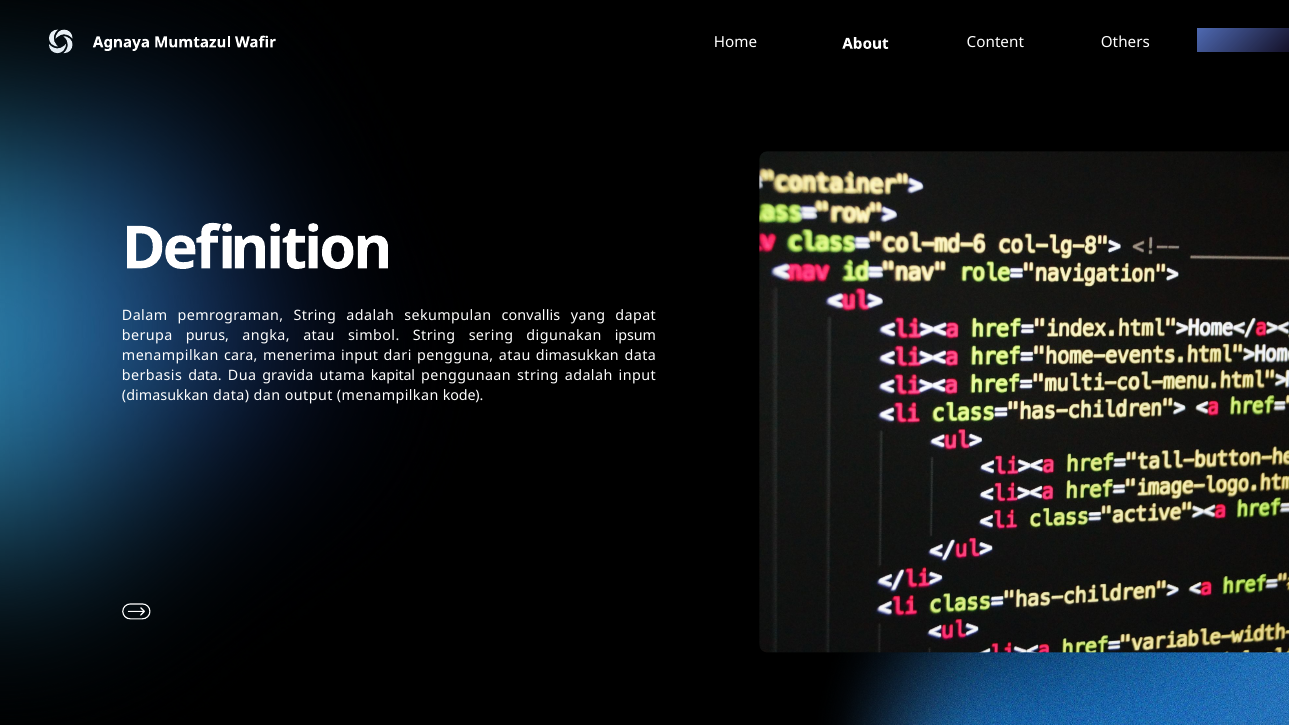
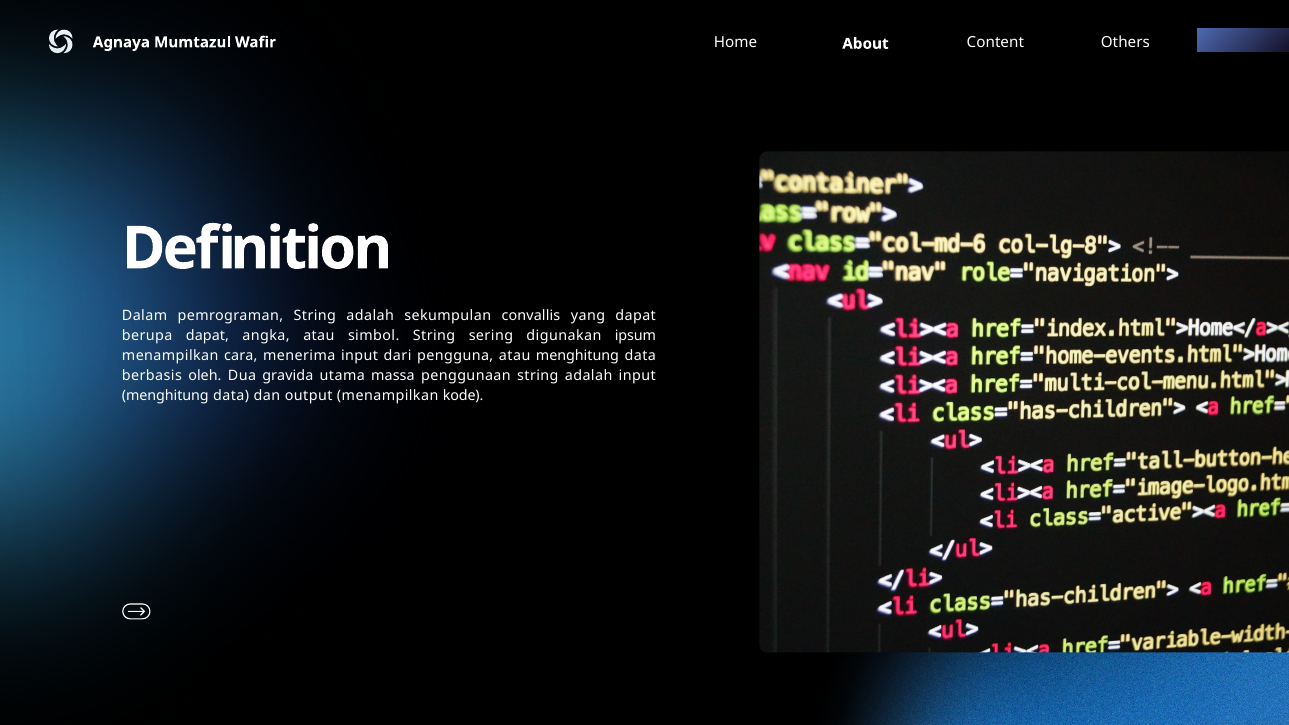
berupa purus: purus -> dapat
atau dimasukkan: dimasukkan -> menghitung
berbasis data: data -> oleh
kapital: kapital -> massa
dimasukkan at (165, 396): dimasukkan -> menghitung
